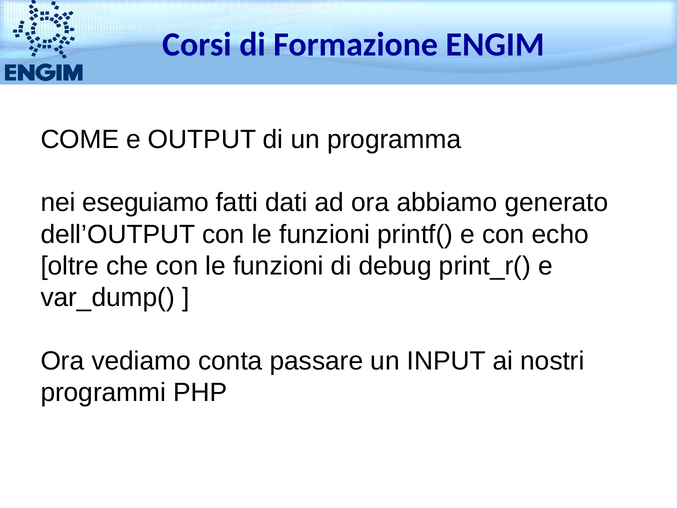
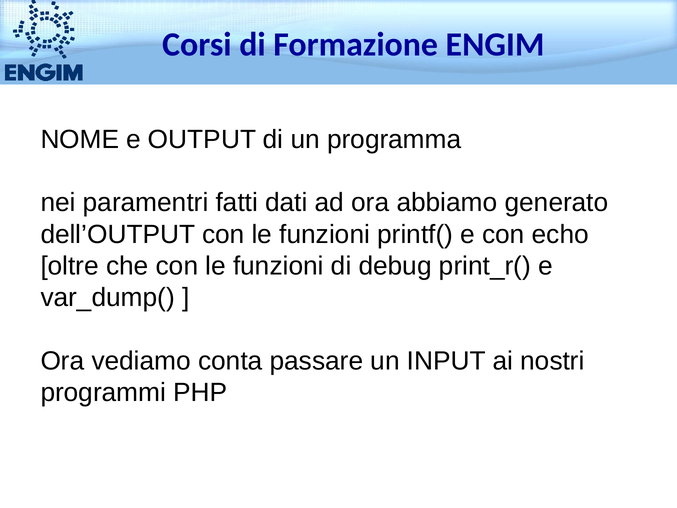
COME: COME -> NOME
eseguiamo: eseguiamo -> paramentri
